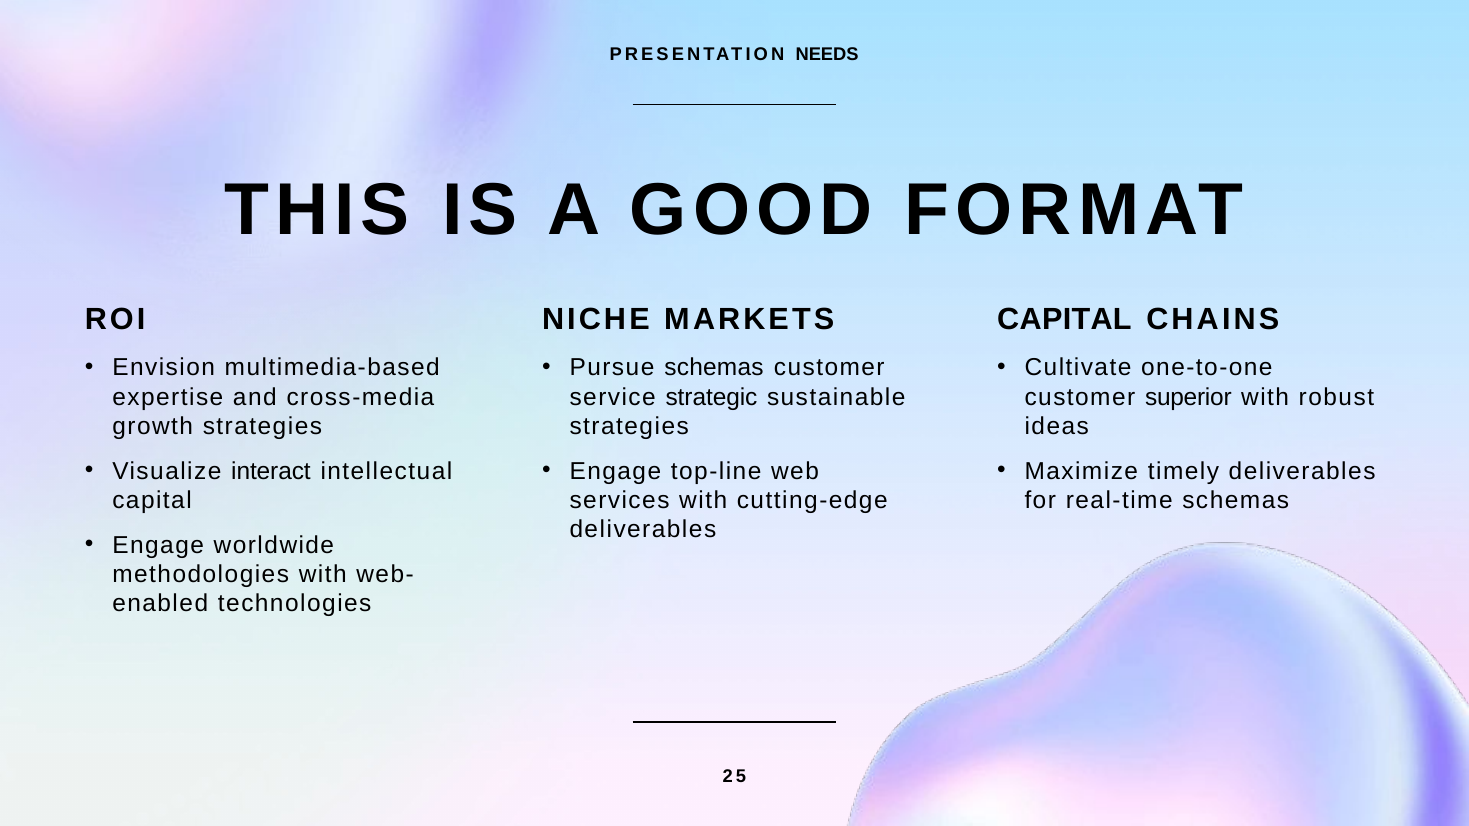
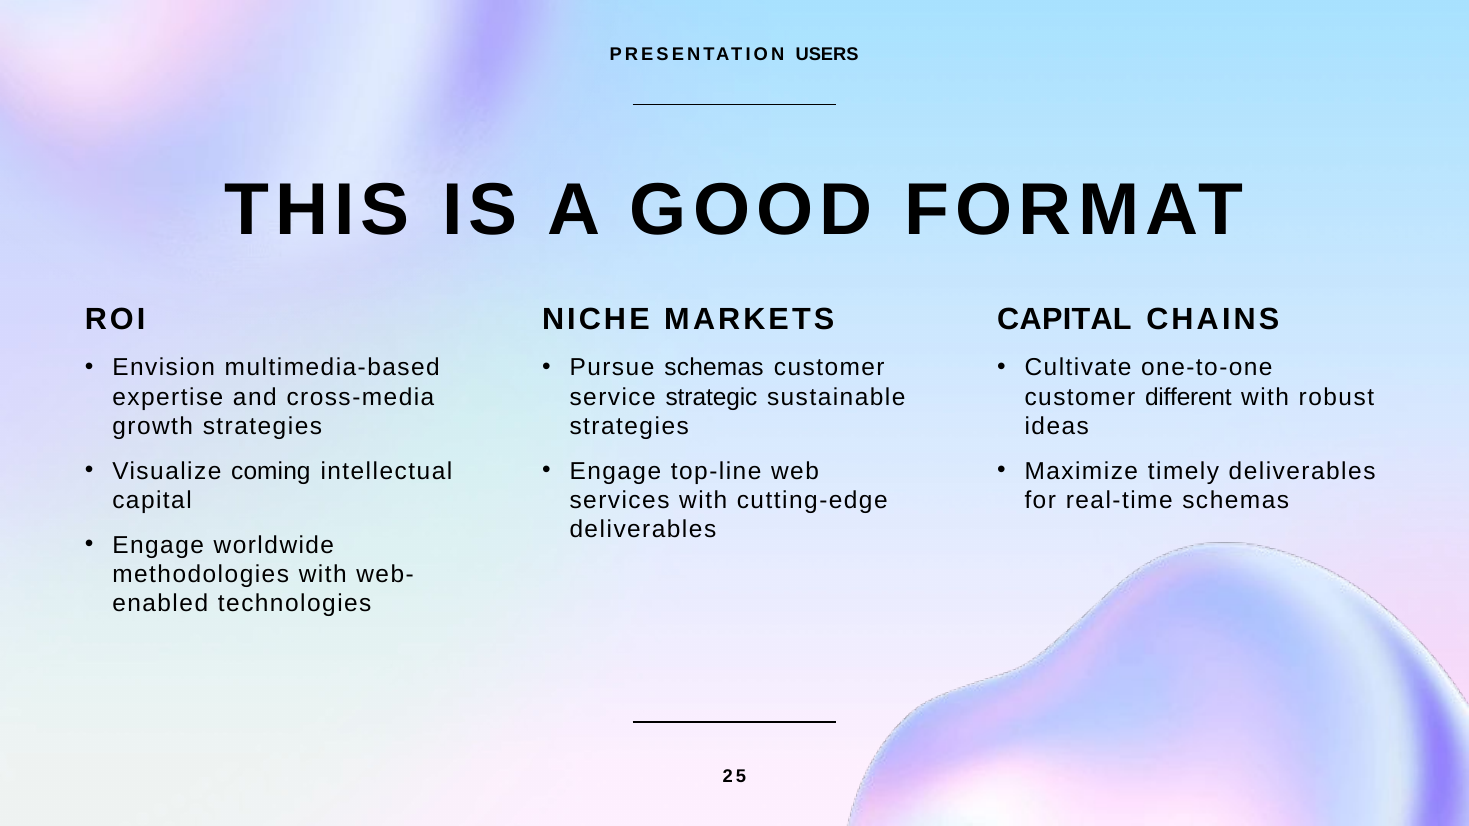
NEEDS: NEEDS -> USERS
superior: superior -> different
interact: interact -> coming
